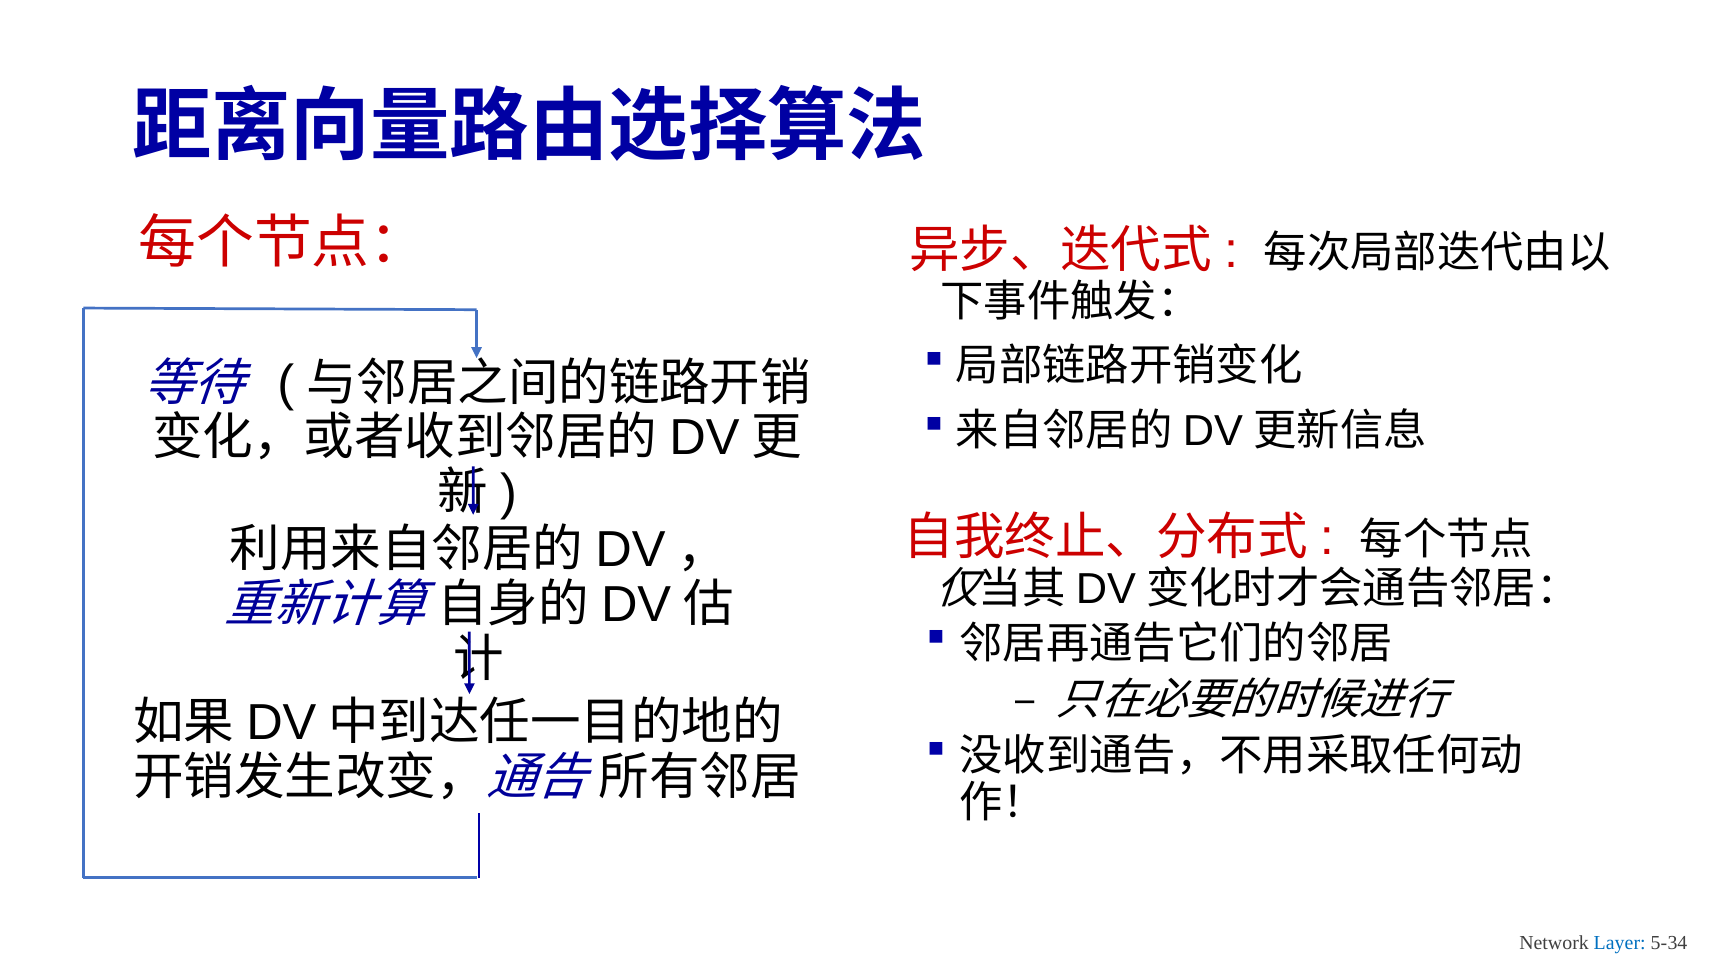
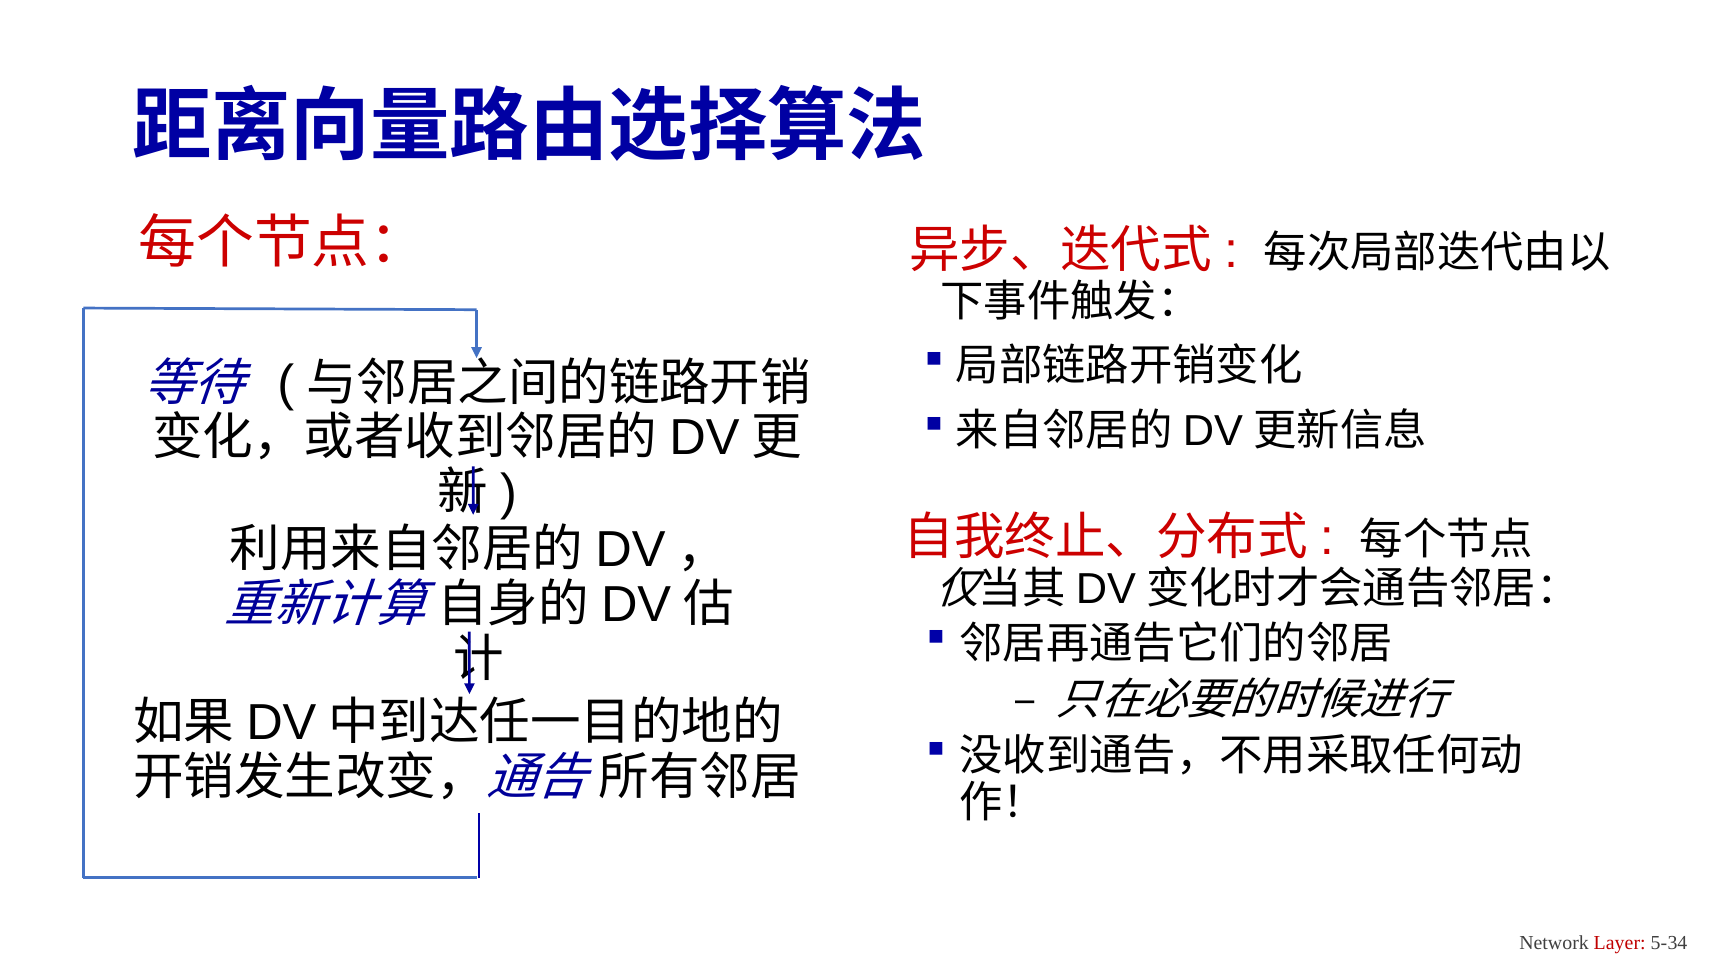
Layer colour: blue -> red
